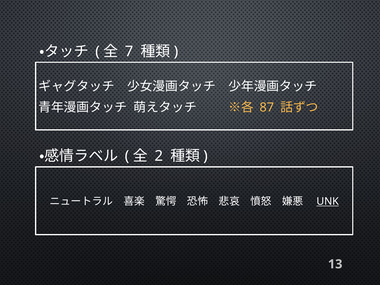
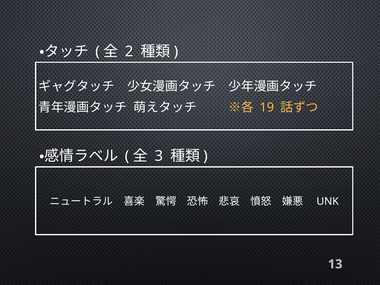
7: 7 -> 2
87: 87 -> 19
2: 2 -> 3
UNK underline: present -> none
